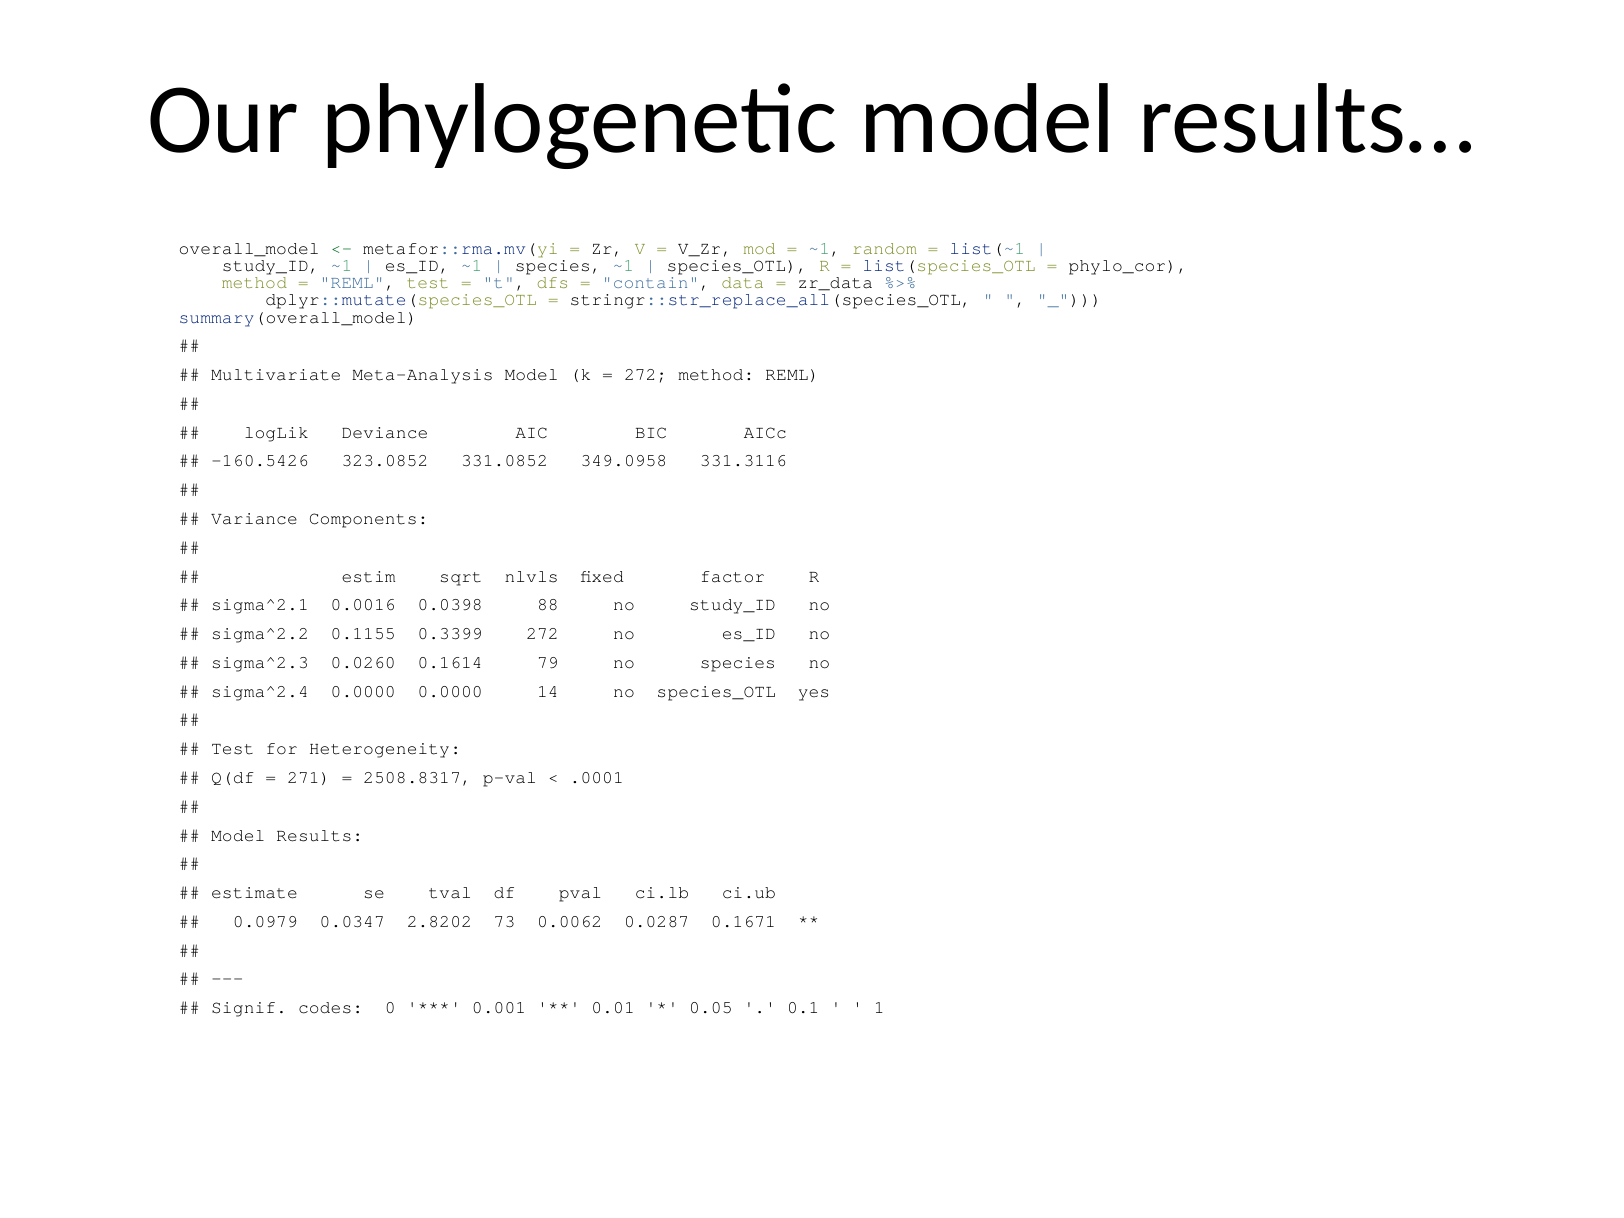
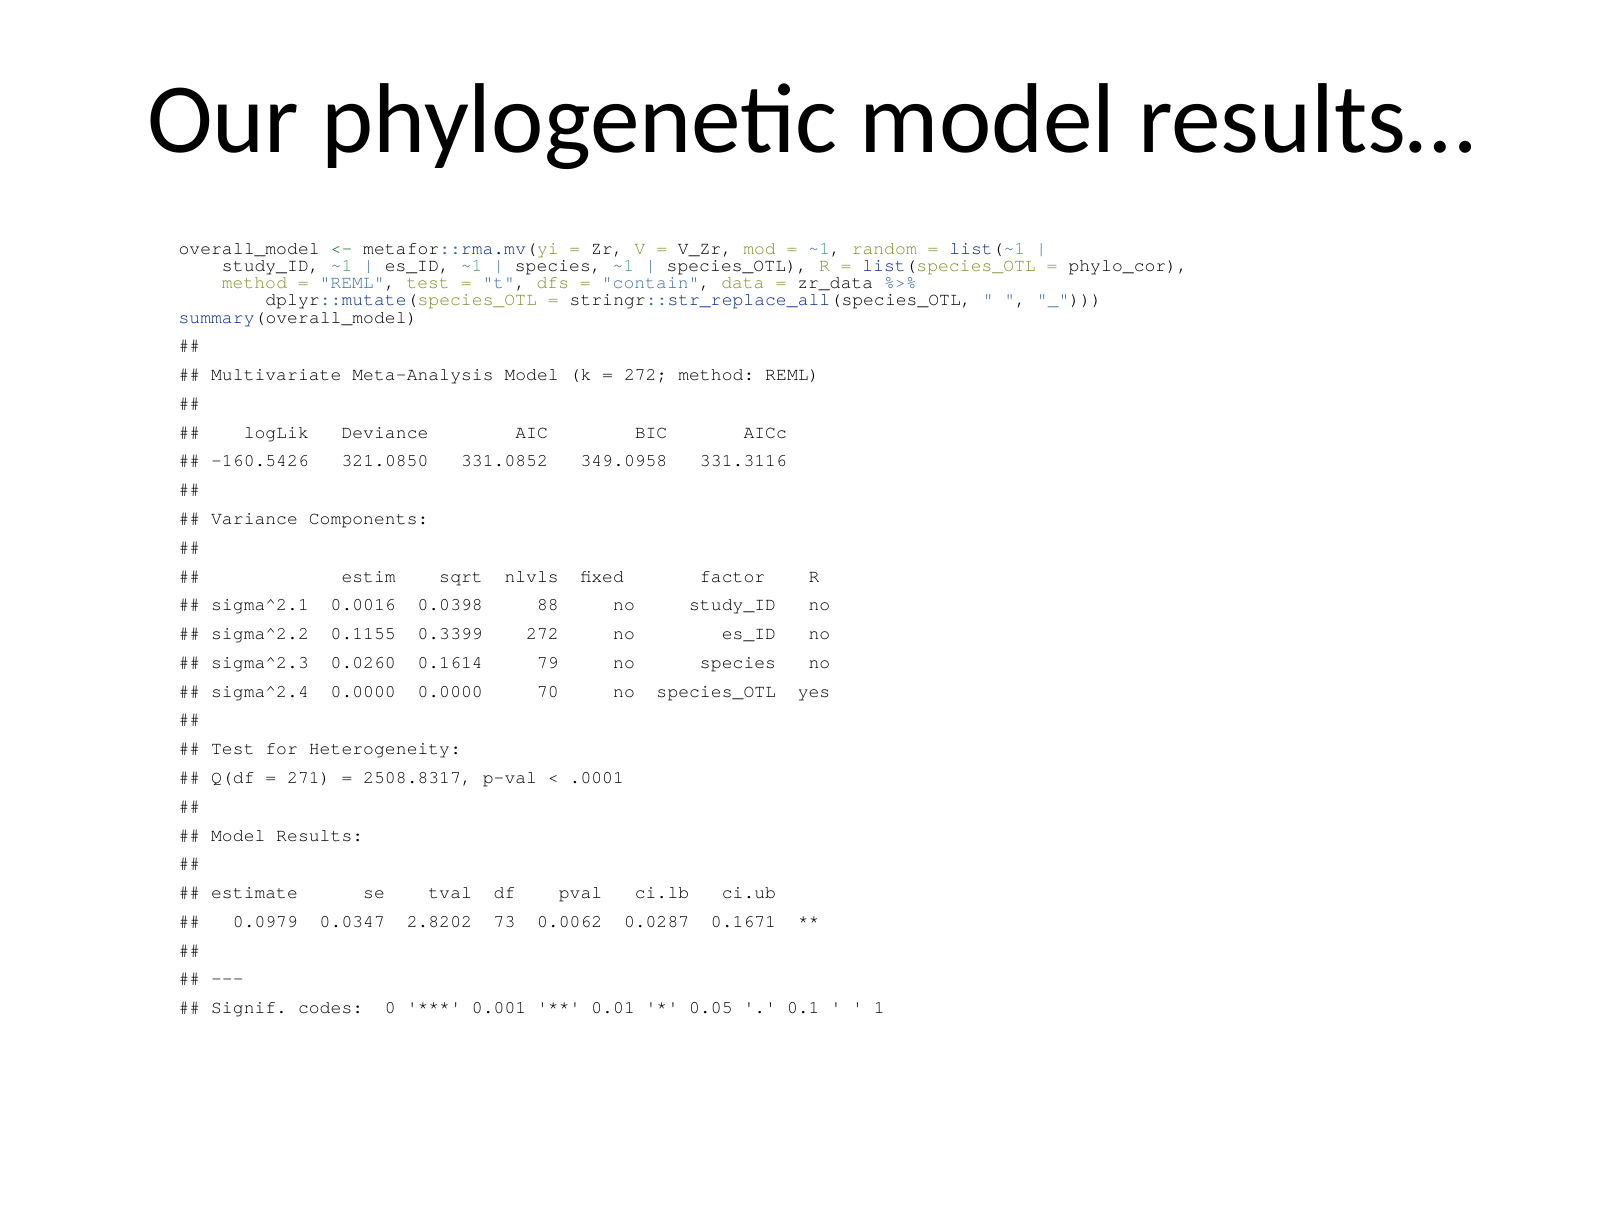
323.0852: 323.0852 -> 321.0850
14: 14 -> 70
